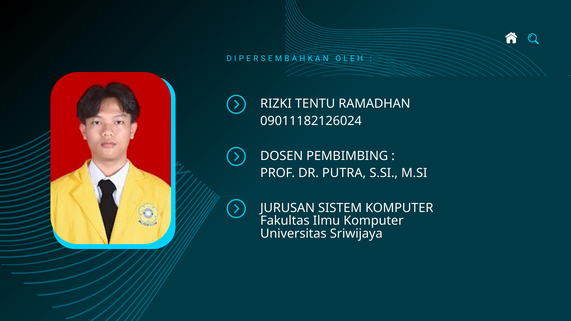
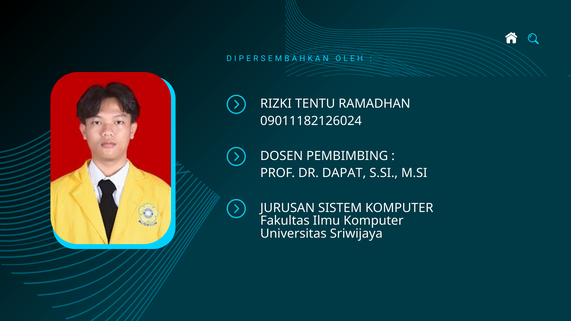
PUTRA: PUTRA -> DAPAT
